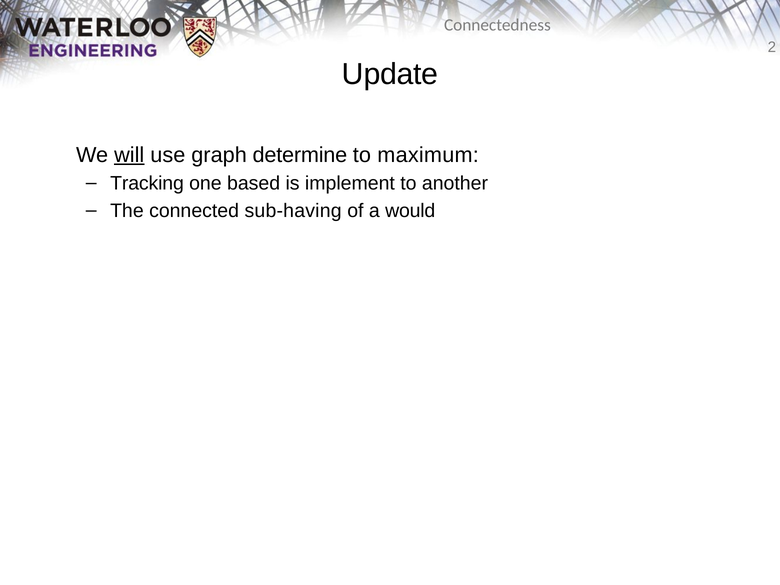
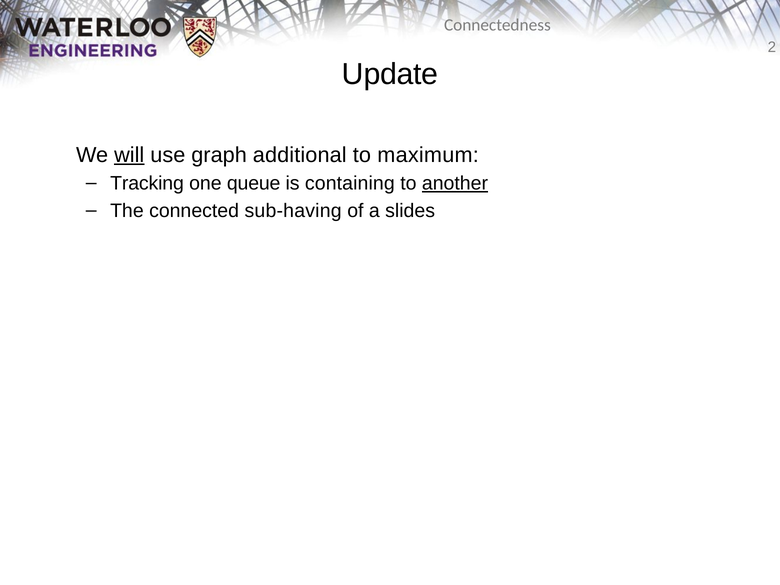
determine: determine -> additional
based: based -> queue
implement: implement -> containing
another underline: none -> present
would: would -> slides
